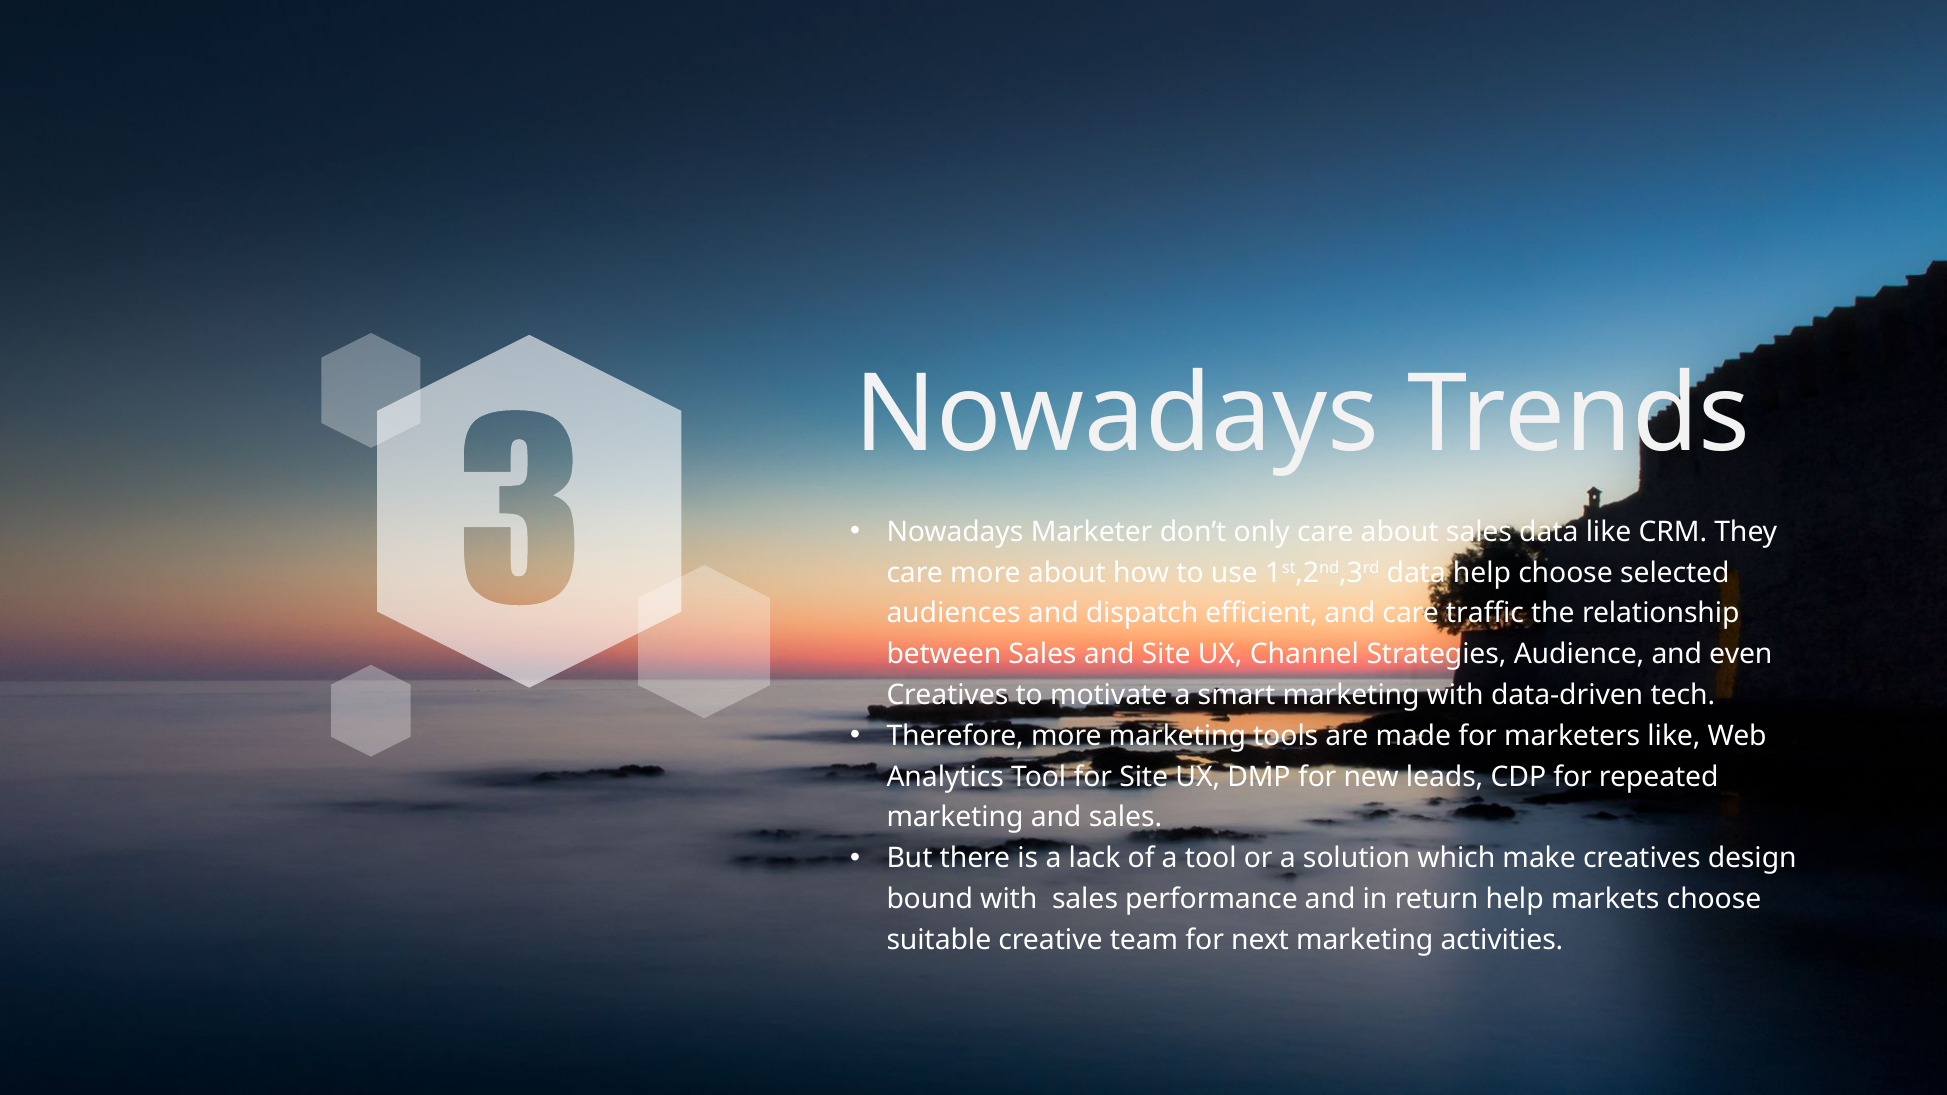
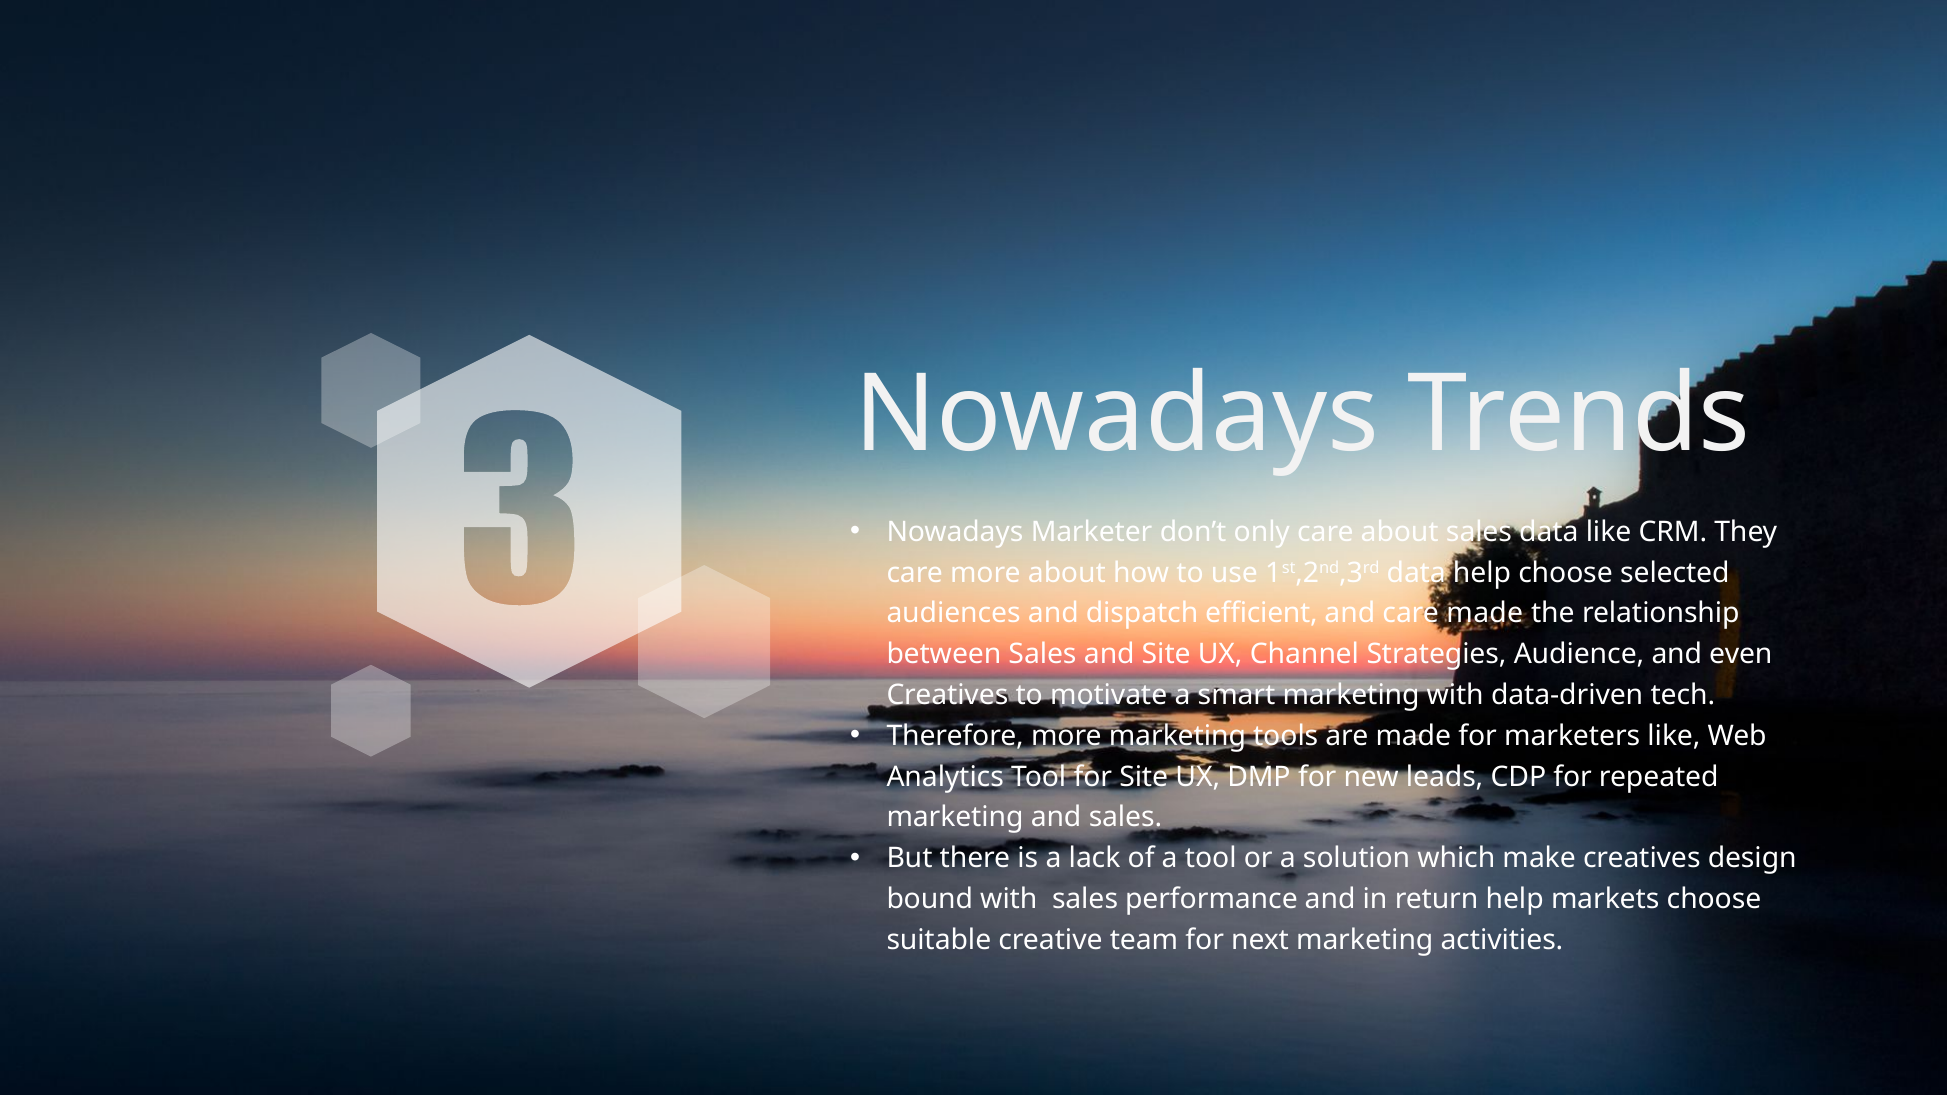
care traffic: traffic -> made
